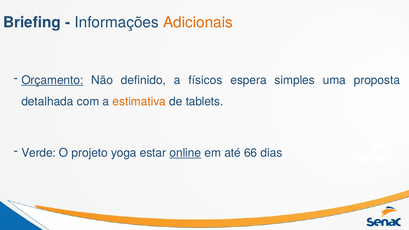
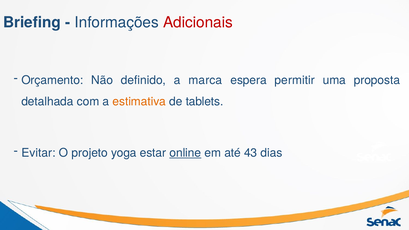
Adicionais colour: orange -> red
Orçamento underline: present -> none
físicos: físicos -> marca
simples: simples -> permitir
Verde: Verde -> Evitar
66: 66 -> 43
